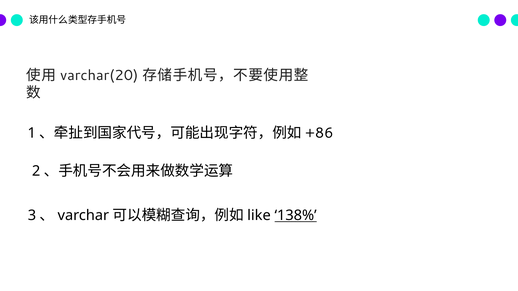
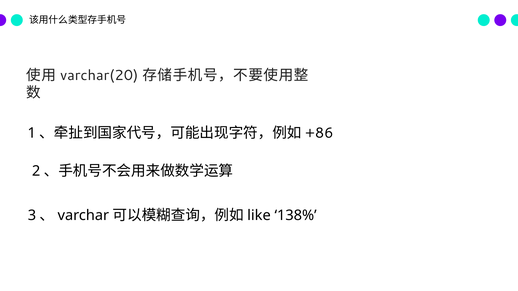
138% underline: present -> none
